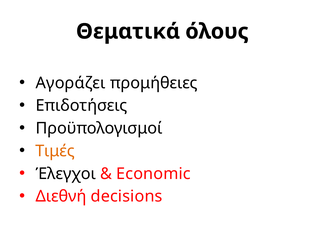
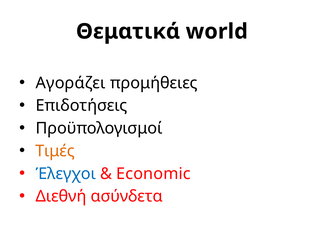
όλους: όλους -> world
Έλεγχοι colour: black -> blue
decisions: decisions -> ασύνδετα
